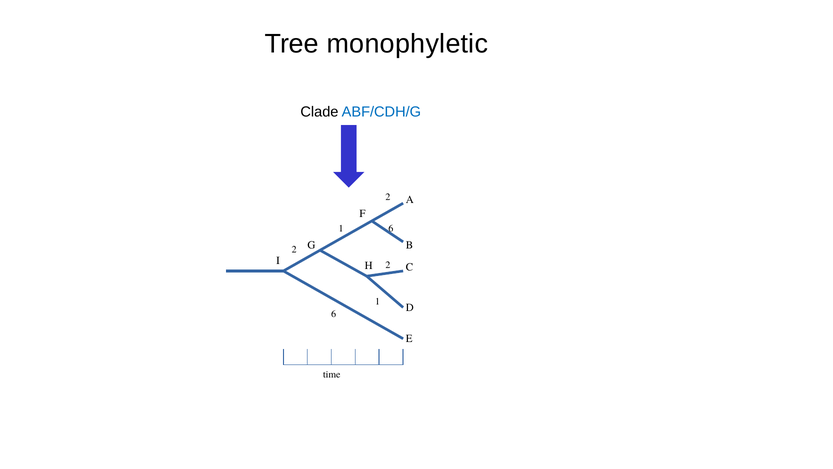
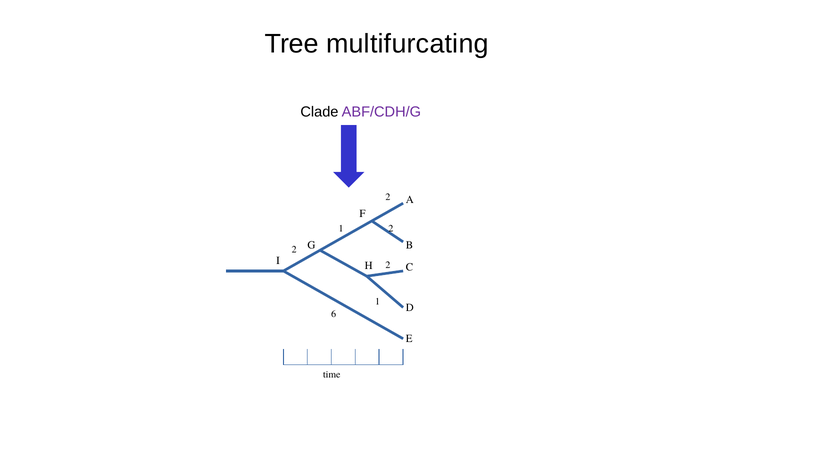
monophyletic: monophyletic -> multifurcating
ABF/CDH/G colour: blue -> purple
6 at (391, 228): 6 -> 2
